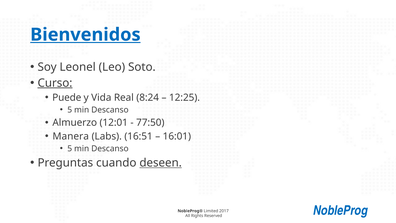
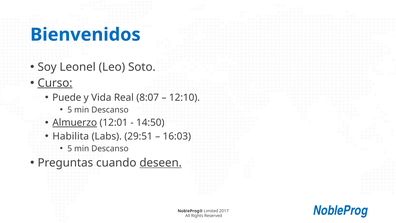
Bienvenidos underline: present -> none
8:24: 8:24 -> 8:07
12:25: 12:25 -> 12:10
Almuerzo underline: none -> present
77:50: 77:50 -> 14:50
Manera: Manera -> Habilita
16:51: 16:51 -> 29:51
16:01: 16:01 -> 16:03
